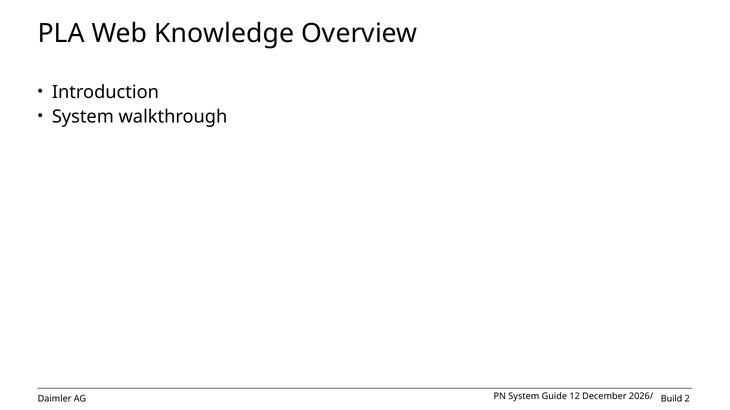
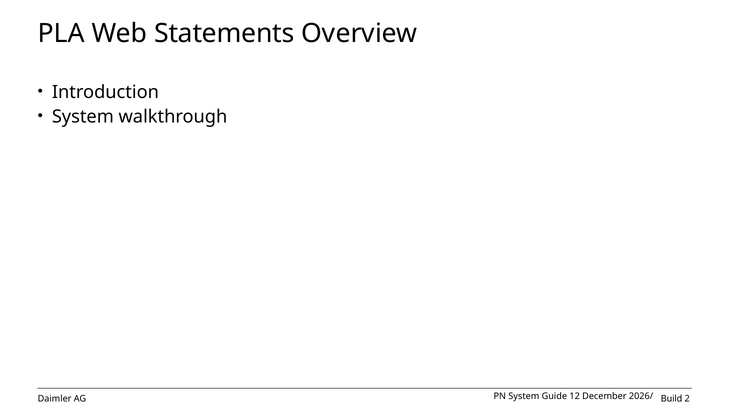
Knowledge: Knowledge -> Statements
